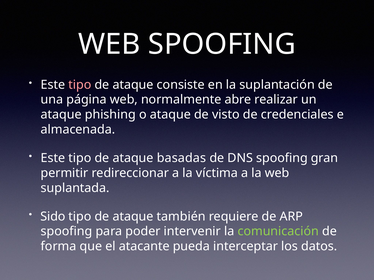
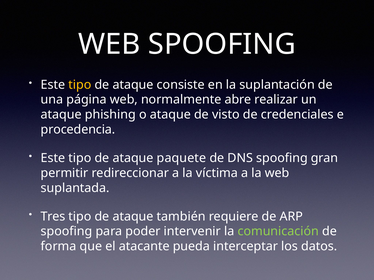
tipo at (80, 85) colour: pink -> yellow
almacenada: almacenada -> procedencia
basadas: basadas -> paquete
Sido: Sido -> Tres
